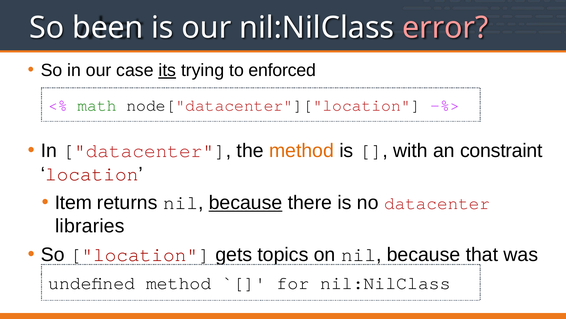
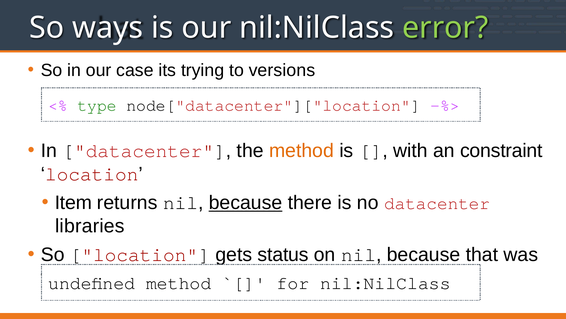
been: been -> ways
error at (445, 28) colour: pink -> light green
its underline: present -> none
enforced: enforced -> versions
math: math -> type
topics: topics -> status
